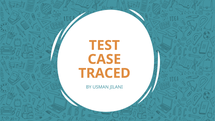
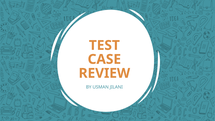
TRACED: TRACED -> REVIEW
